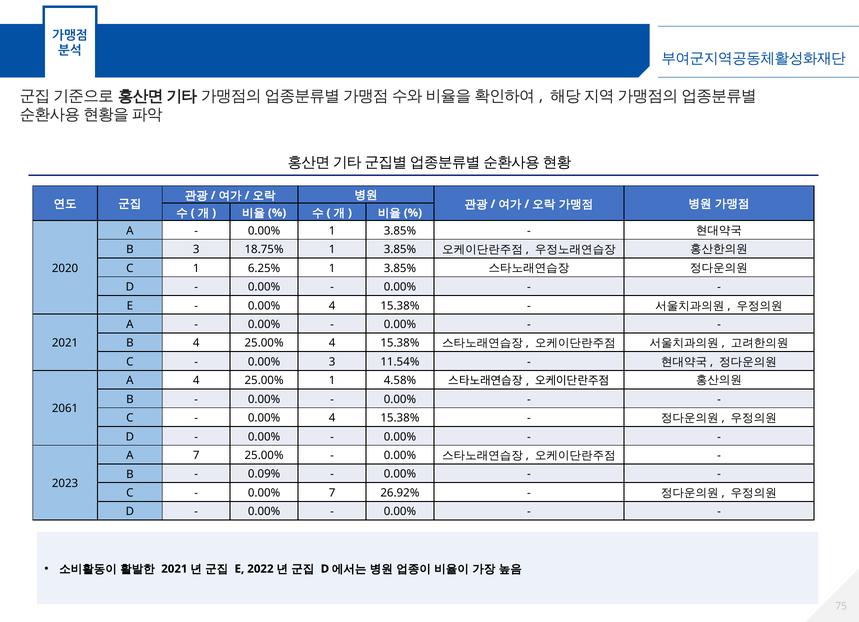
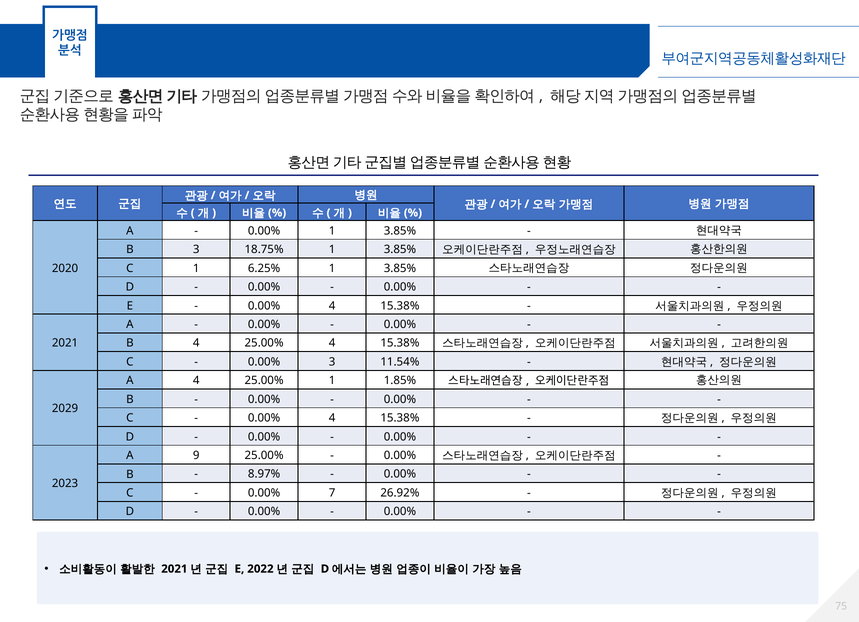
4.58%: 4.58% -> 1.85%
2061: 2061 -> 2029
A 7: 7 -> 9
0.09%: 0.09% -> 8.97%
